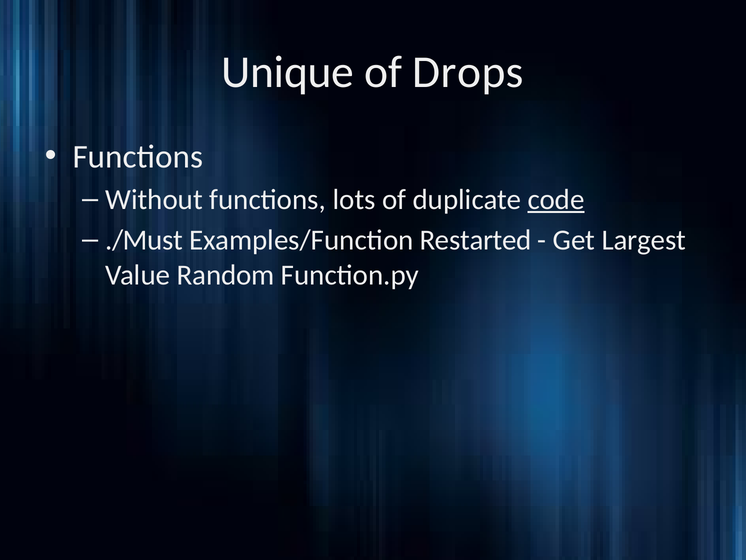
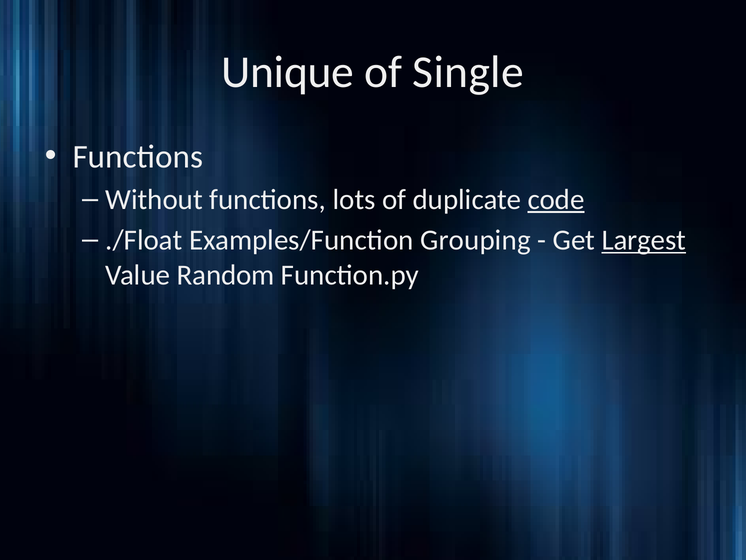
Drops: Drops -> Single
./Must: ./Must -> ./Float
Restarted: Restarted -> Grouping
Largest underline: none -> present
